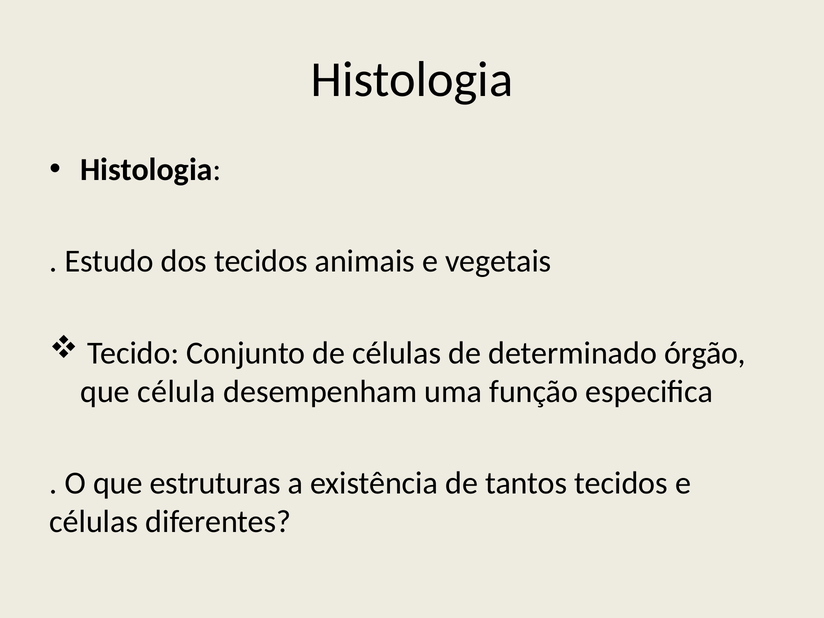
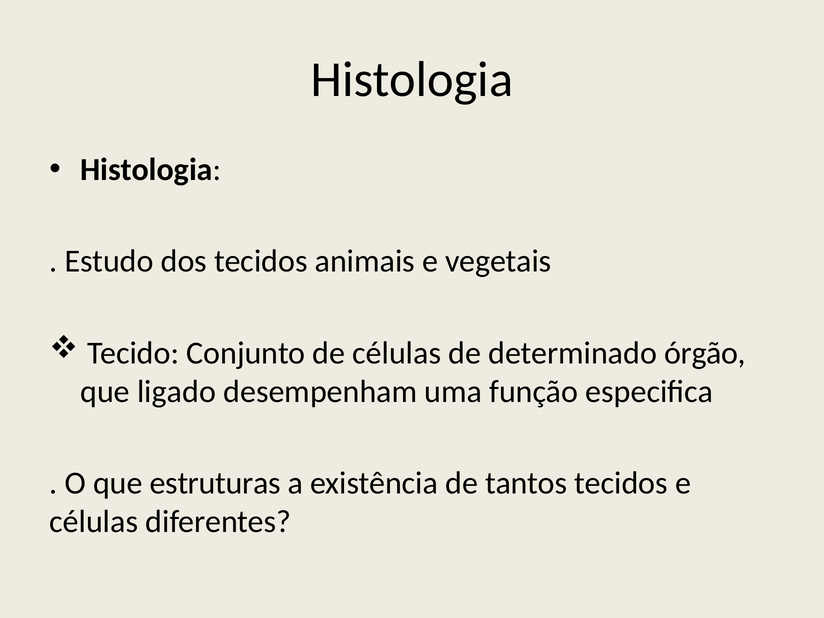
célula: célula -> ligado
